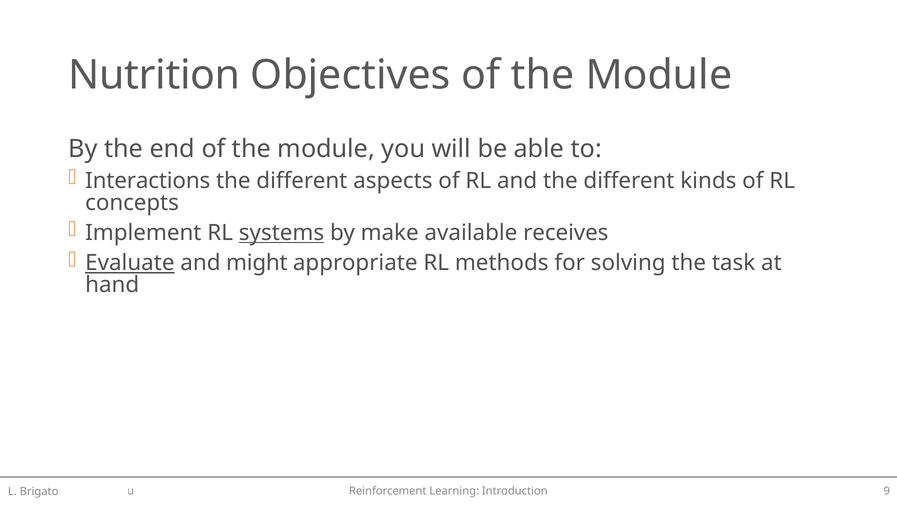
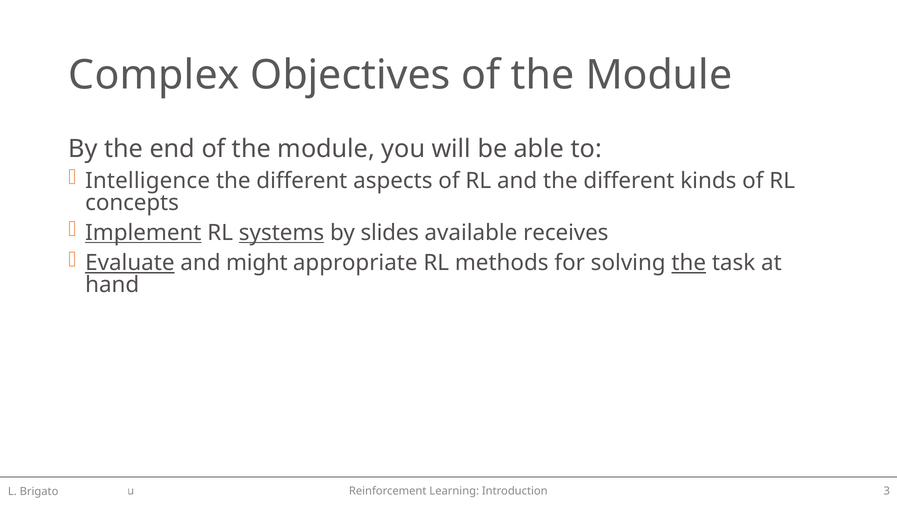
Nutrition: Nutrition -> Complex
Interactions: Interactions -> Intelligence
Implement underline: none -> present
make: make -> slides
the at (689, 263) underline: none -> present
9: 9 -> 3
